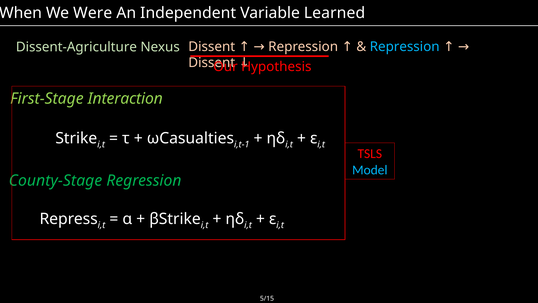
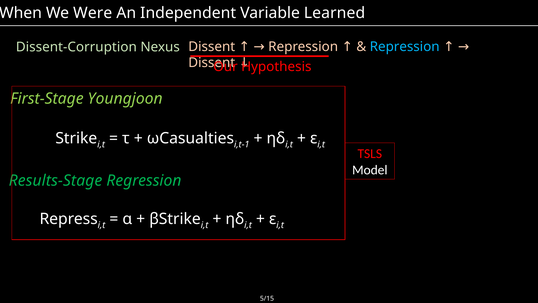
Dissent-Agriculture: Dissent-Agriculture -> Dissent-Corruption
Interaction: Interaction -> Youngjoon
Model colour: light blue -> white
County-Stage: County-Stage -> Results-Stage
